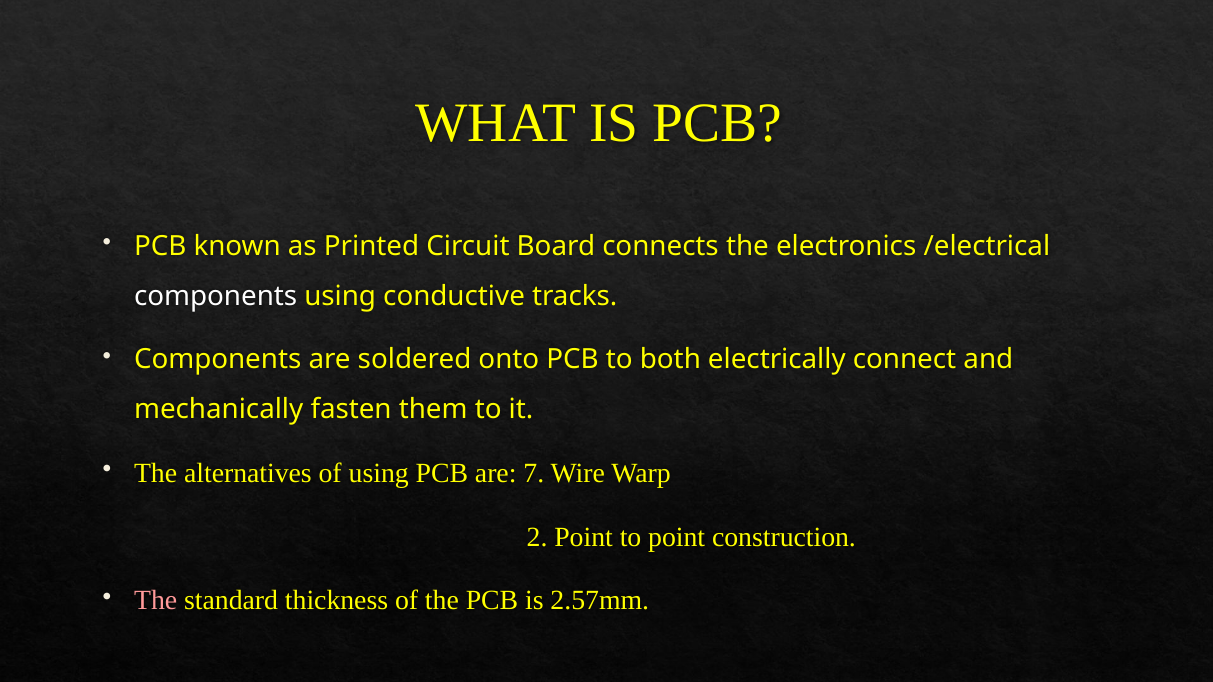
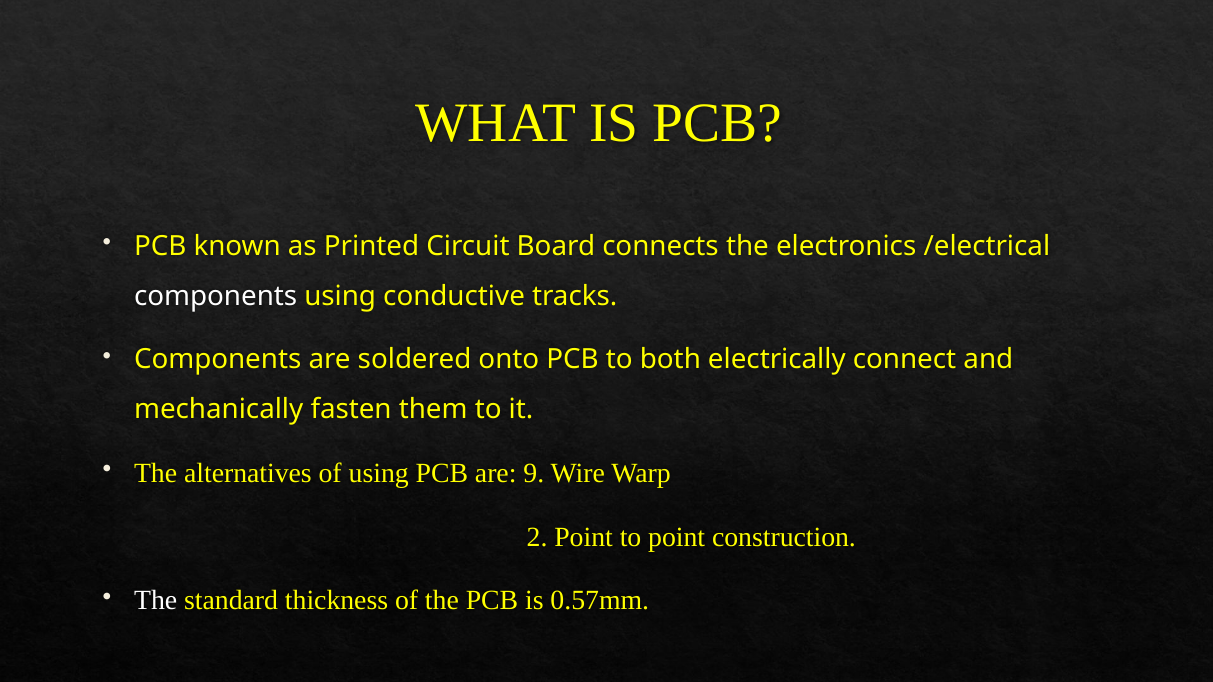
7: 7 -> 9
The at (156, 601) colour: pink -> white
2.57mm: 2.57mm -> 0.57mm
